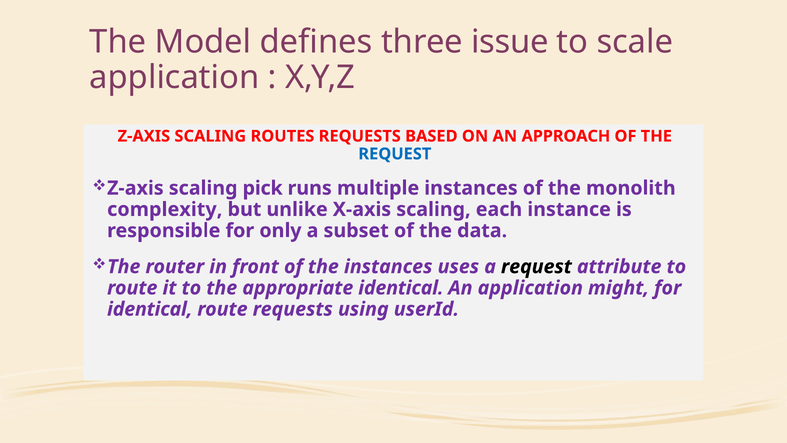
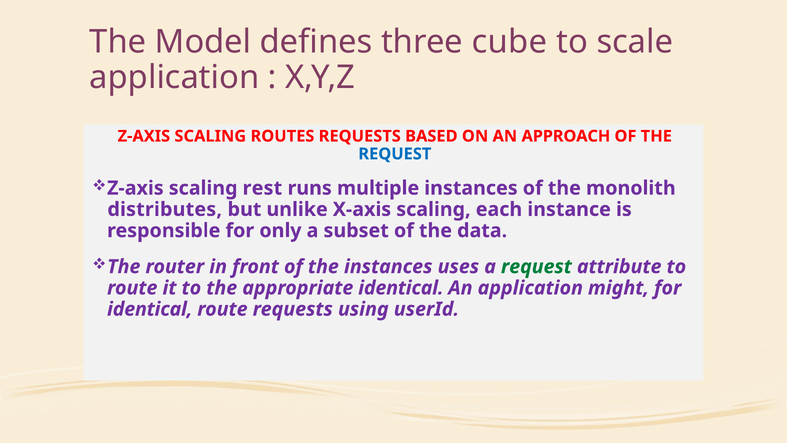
issue: issue -> cube
pick: pick -> rest
complexity: complexity -> distributes
request at (536, 267) colour: black -> green
